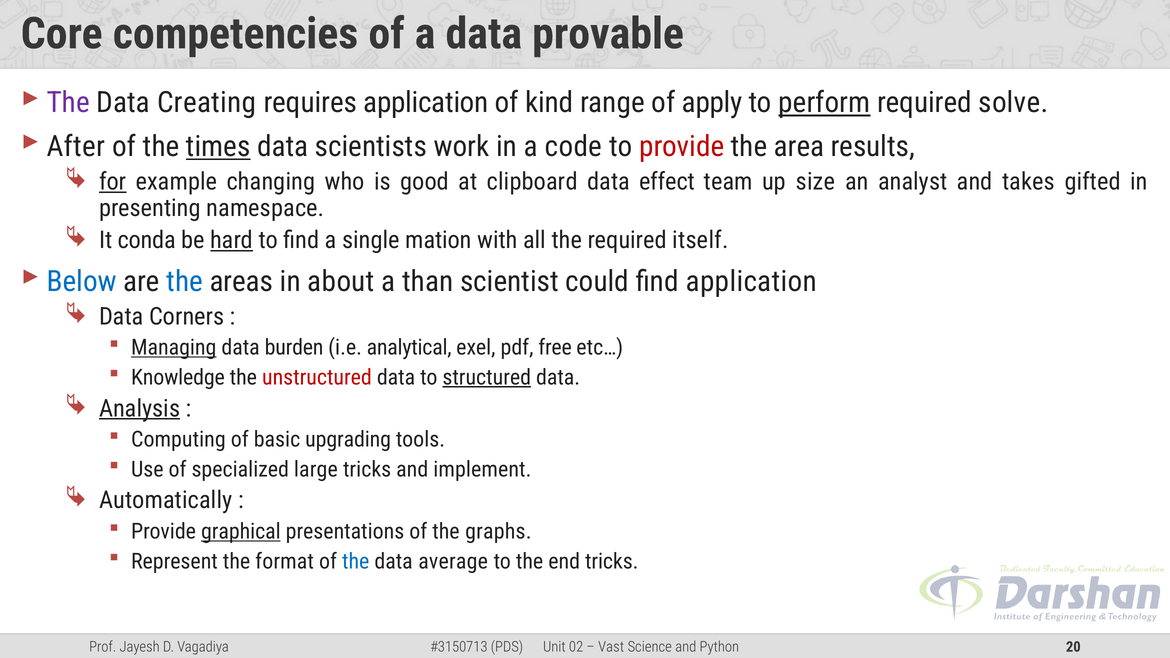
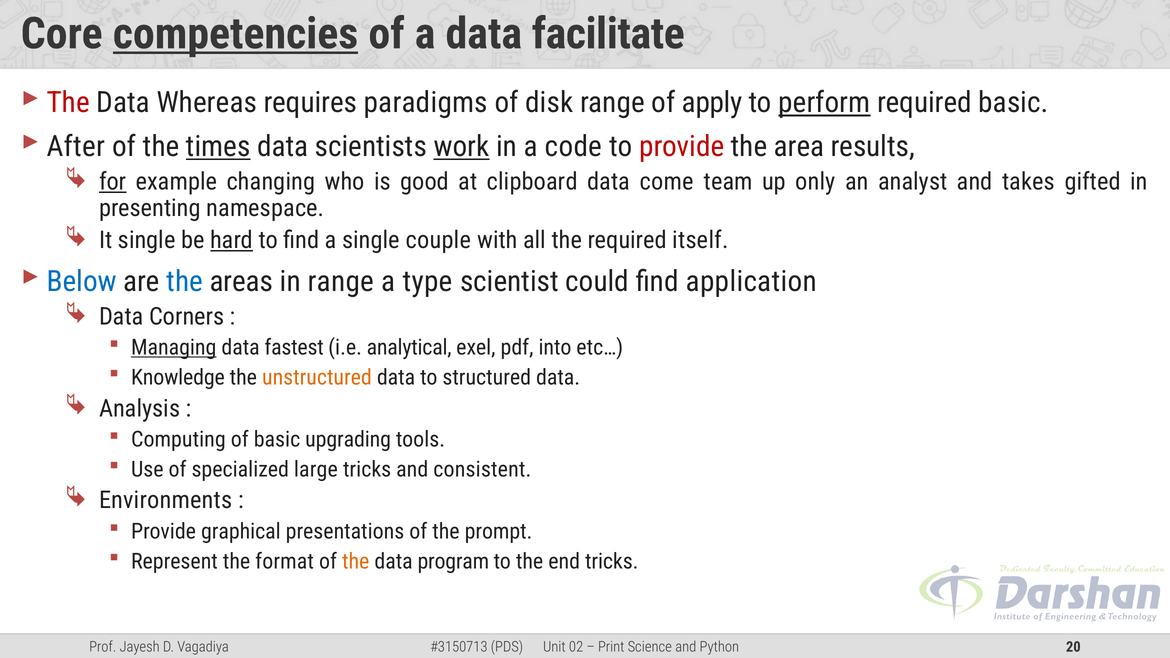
competencies underline: none -> present
provable: provable -> facilitate
The at (68, 103) colour: purple -> red
Creating: Creating -> Whereas
requires application: application -> paradigms
kind: kind -> disk
required solve: solve -> basic
work underline: none -> present
effect: effect -> come
size: size -> only
It conda: conda -> single
mation: mation -> couple
in about: about -> range
than: than -> type
burden: burden -> fastest
free: free -> into
unstructured colour: red -> orange
structured underline: present -> none
Analysis underline: present -> none
implement: implement -> consistent
Automatically: Automatically -> Environments
graphical underline: present -> none
graphs: graphs -> prompt
the at (356, 561) colour: blue -> orange
average: average -> program
Vast: Vast -> Print
